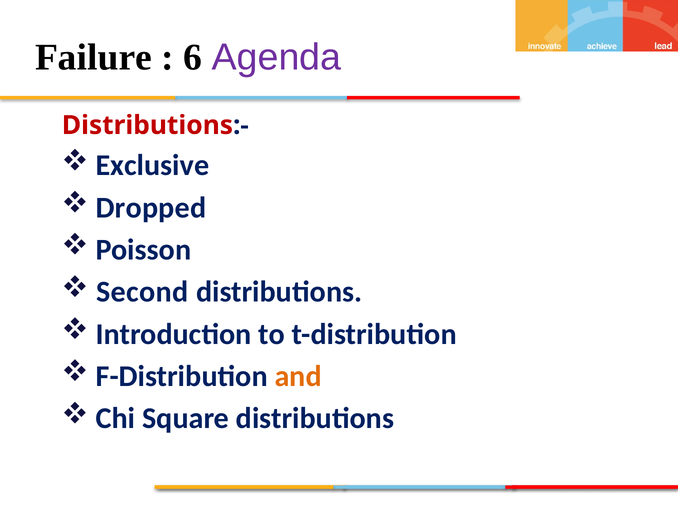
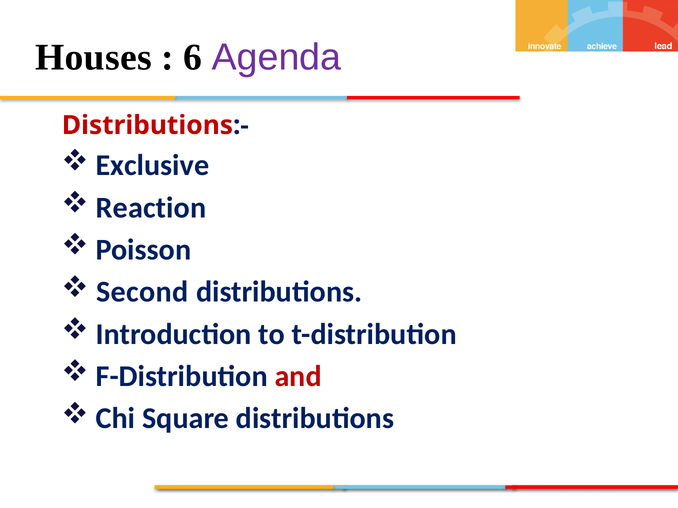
Failure: Failure -> Houses
Dropped: Dropped -> Reaction
and colour: orange -> red
